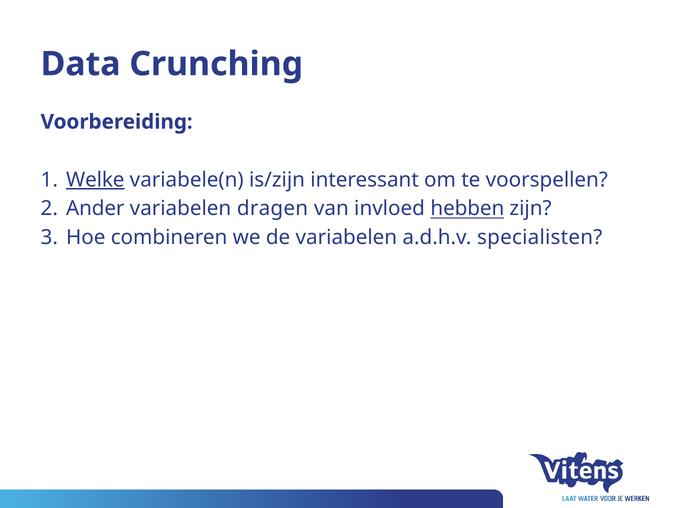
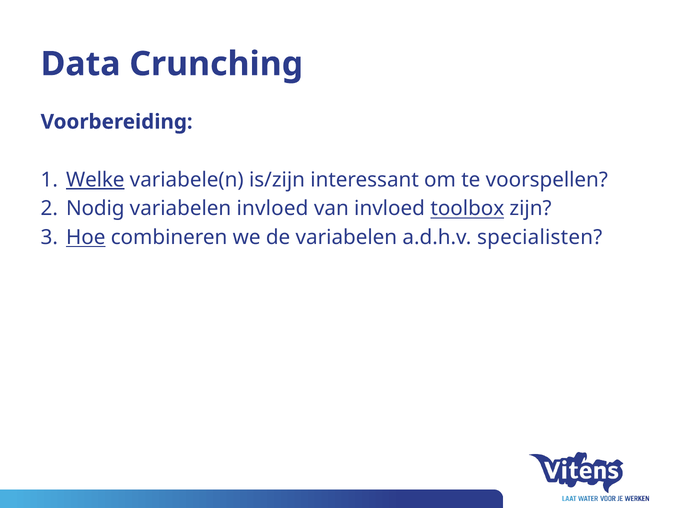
Ander: Ander -> Nodig
variabelen dragen: dragen -> invloed
hebben: hebben -> toolbox
Hoe underline: none -> present
